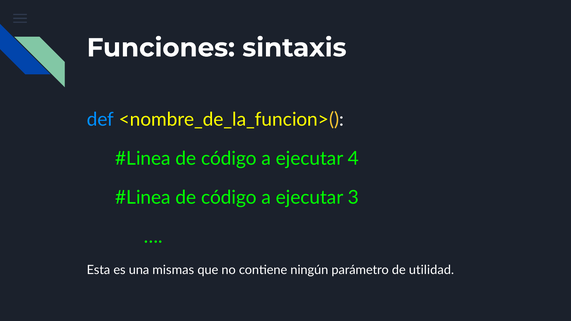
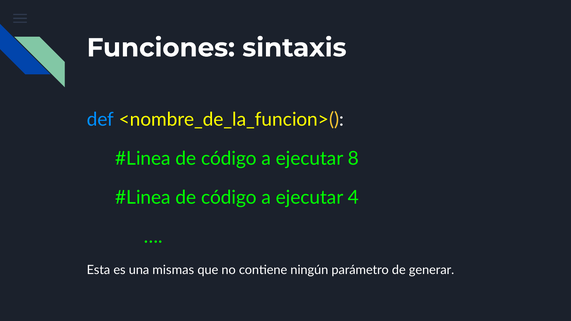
4: 4 -> 8
3: 3 -> 4
utilidad: utilidad -> generar
